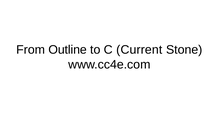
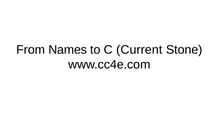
Outline: Outline -> Names
